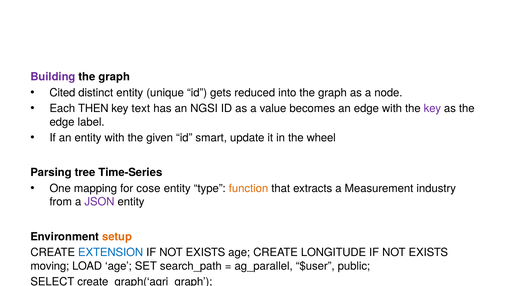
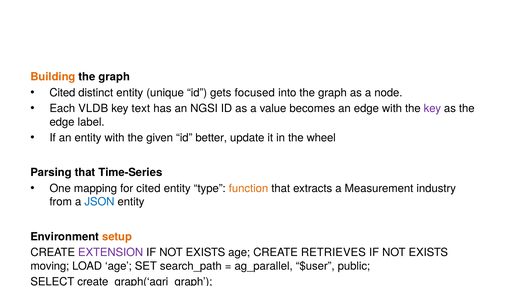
Building colour: purple -> orange
reduced: reduced -> focused
THEN: THEN -> VLDB
smart: smart -> better
Parsing tree: tree -> that
for cose: cose -> cited
JSON colour: purple -> blue
EXTENSION colour: blue -> purple
LONGITUDE: LONGITUDE -> RETRIEVES
